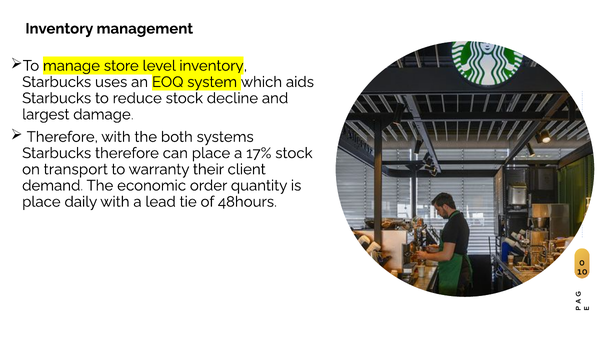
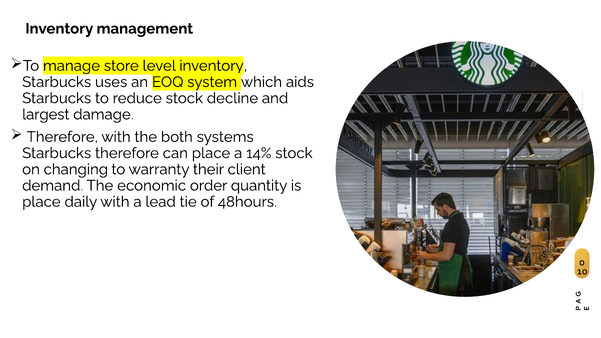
17%: 17% -> 14%
transport: transport -> changing
